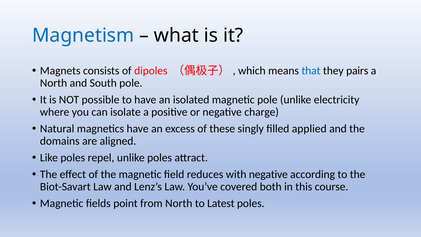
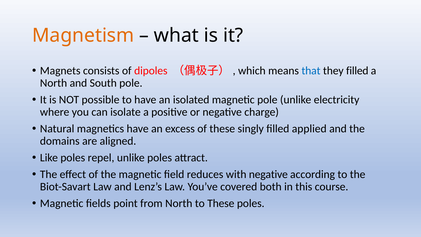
Magnetism colour: blue -> orange
they pairs: pairs -> filled
to Latest: Latest -> These
